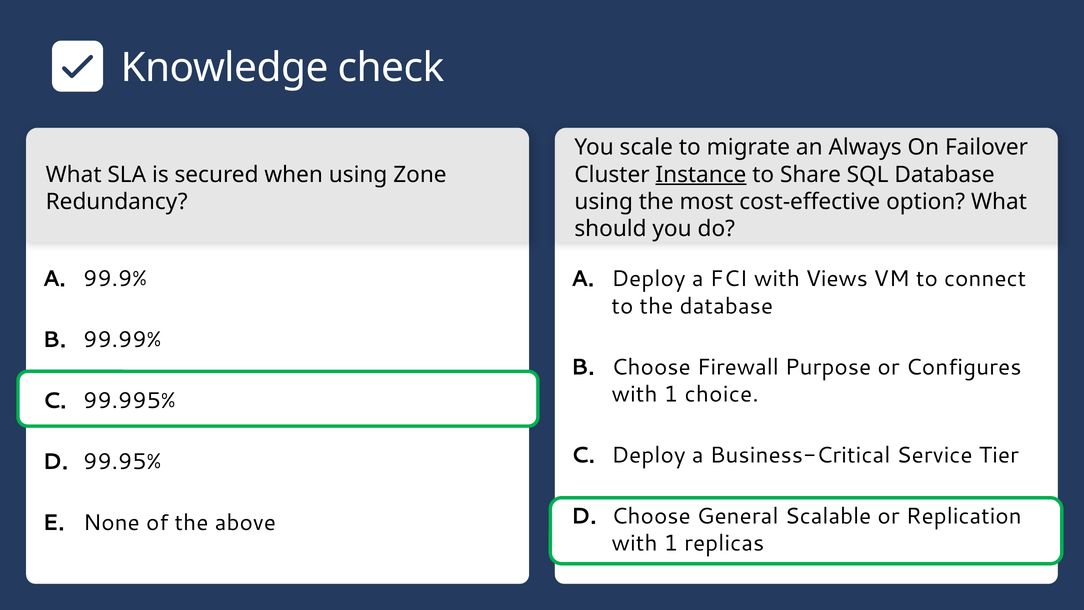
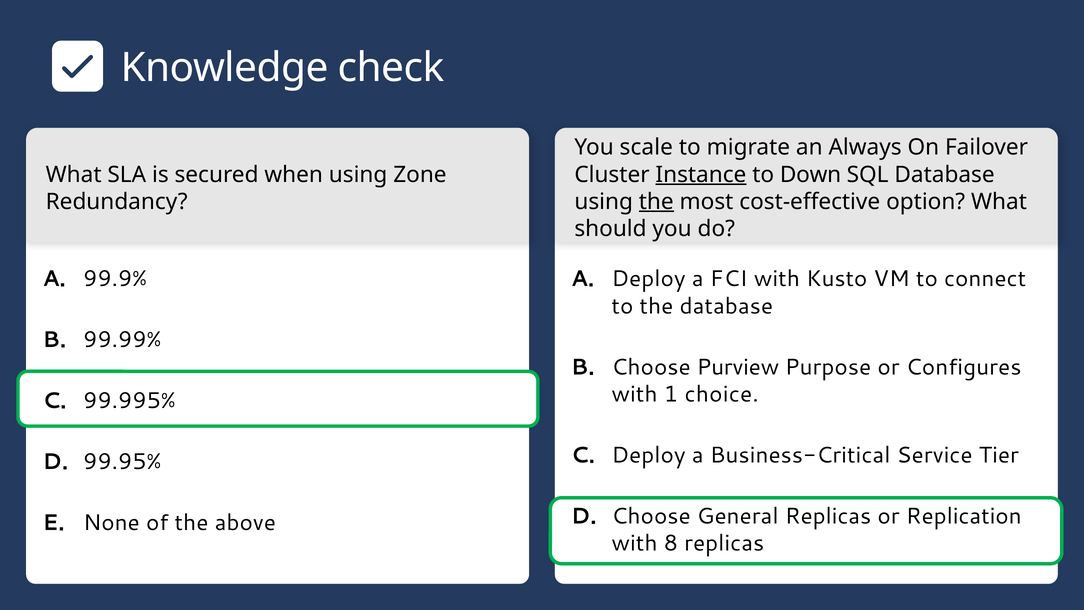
Share: Share -> Down
the at (656, 202) underline: none -> present
Views: Views -> Kusto
Firewall: Firewall -> Purview
General Scalable: Scalable -> Replicas
1 at (671, 543): 1 -> 8
